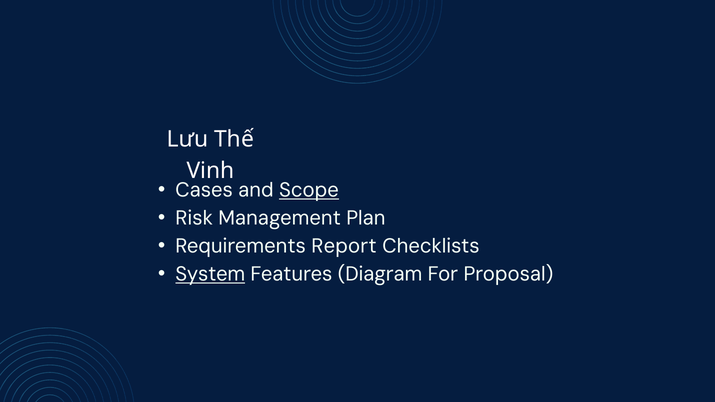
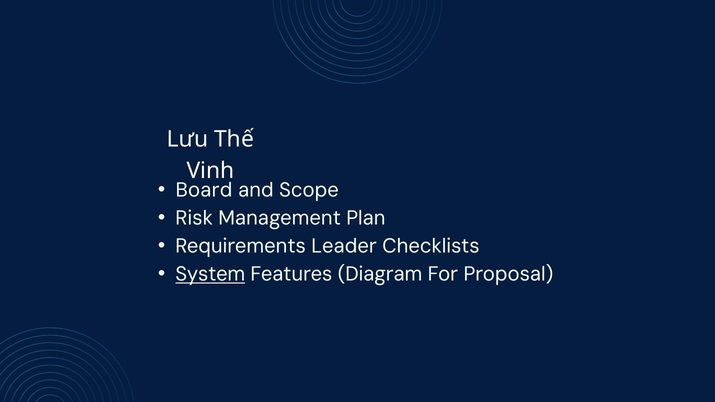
Cases: Cases -> Board
Scope underline: present -> none
Report: Report -> Leader
